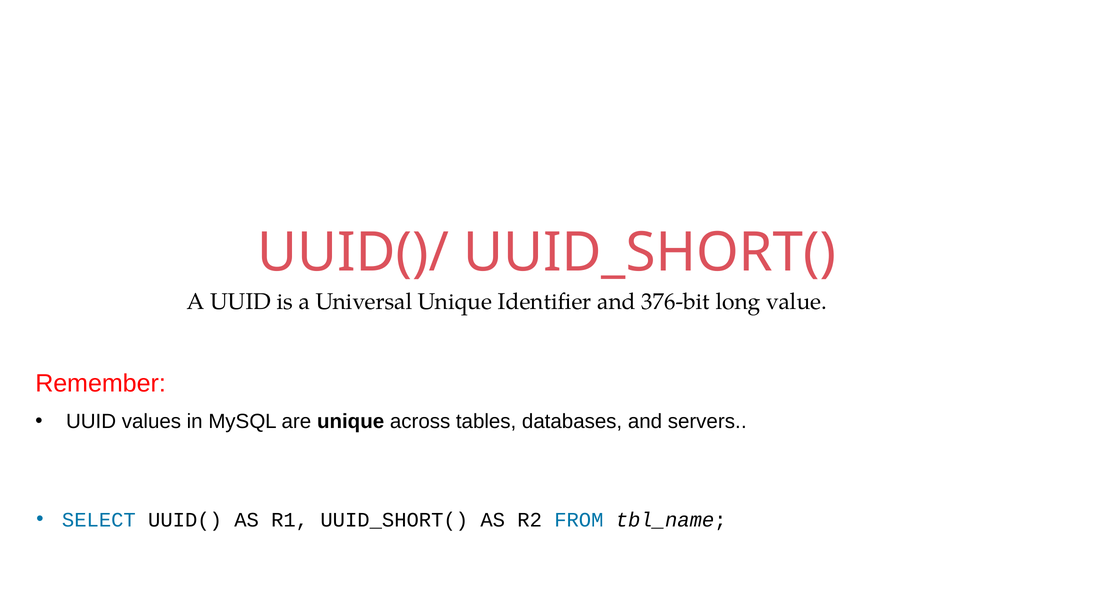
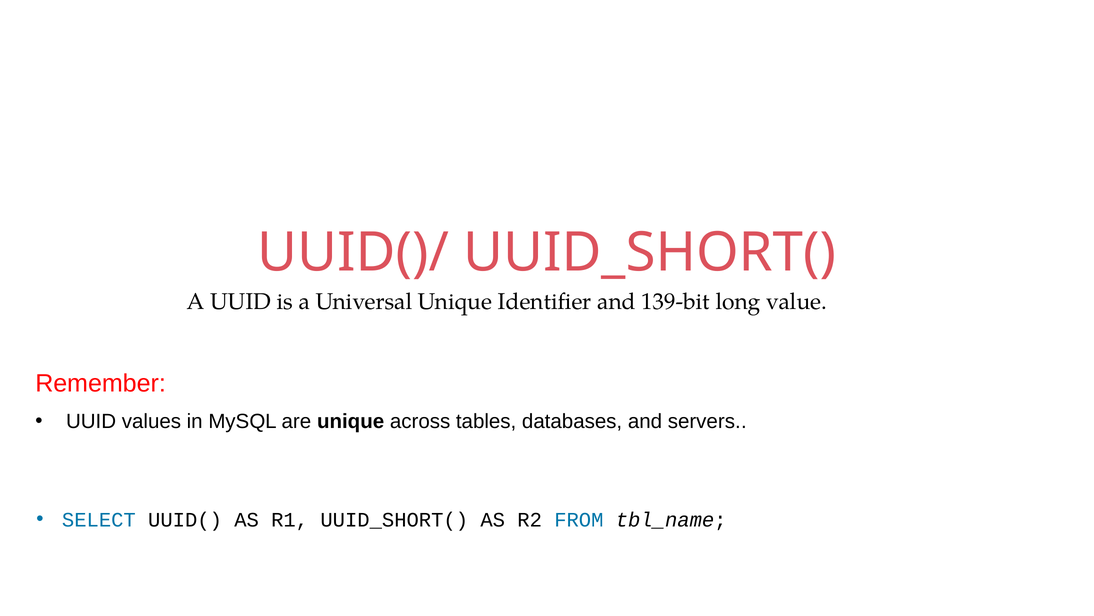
376-bit: 376-bit -> 139-bit
